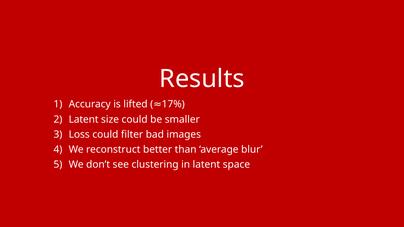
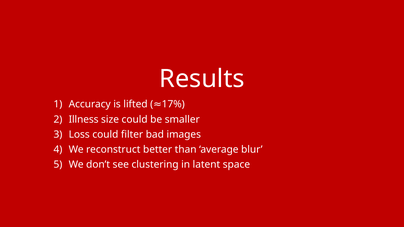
Latent at (84, 119): Latent -> Illness
